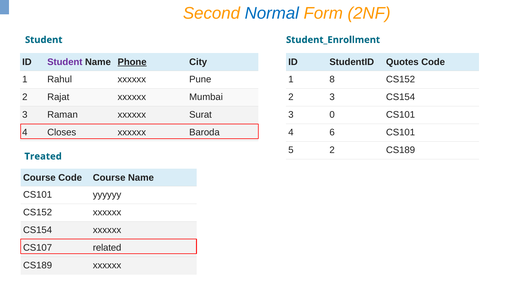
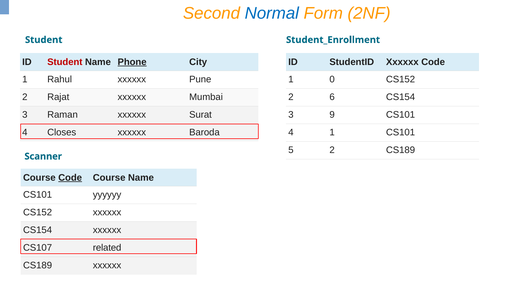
Student at (65, 62) colour: purple -> red
StudentID Quotes: Quotes -> Xxxxxx
8: 8 -> 0
2 3: 3 -> 6
0: 0 -> 9
4 6: 6 -> 1
Treated: Treated -> Scanner
Code at (70, 178) underline: none -> present
